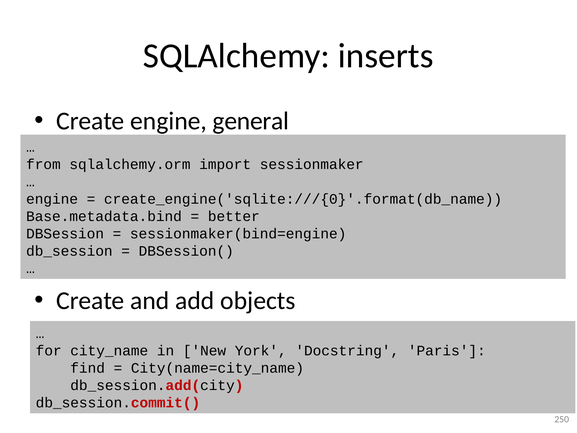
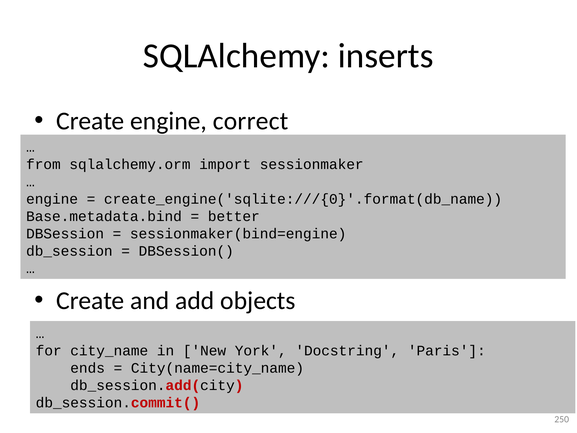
general: general -> correct
find: find -> ends
